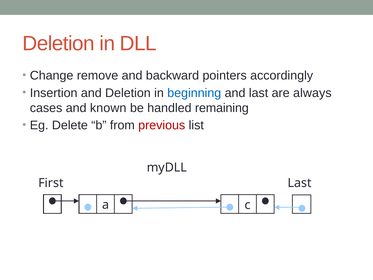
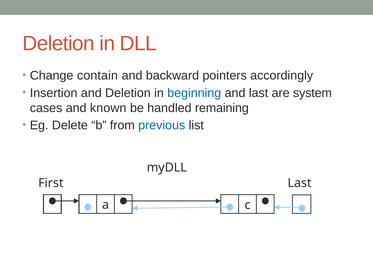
remove: remove -> contain
always: always -> system
previous colour: red -> blue
